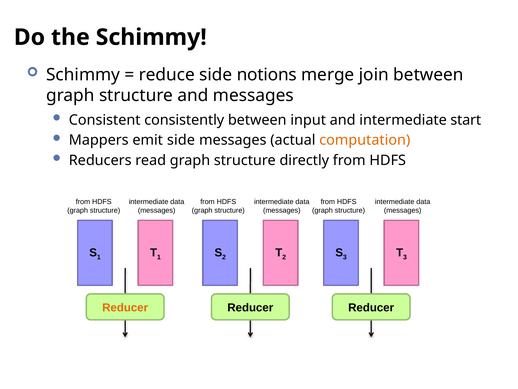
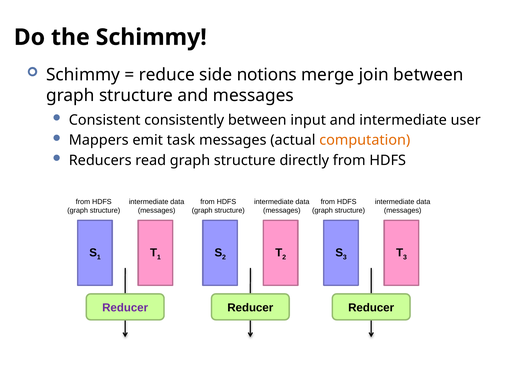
start: start -> user
emit side: side -> task
Reducer at (125, 307) colour: orange -> purple
